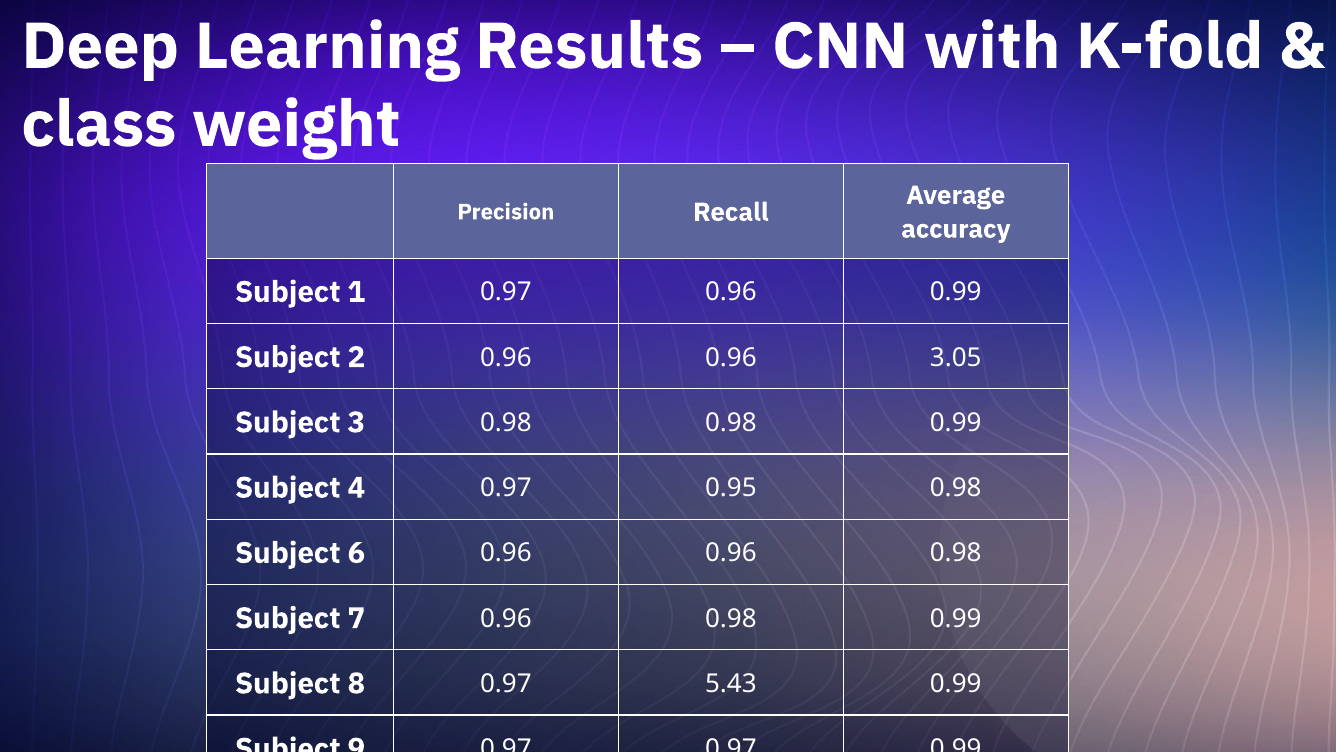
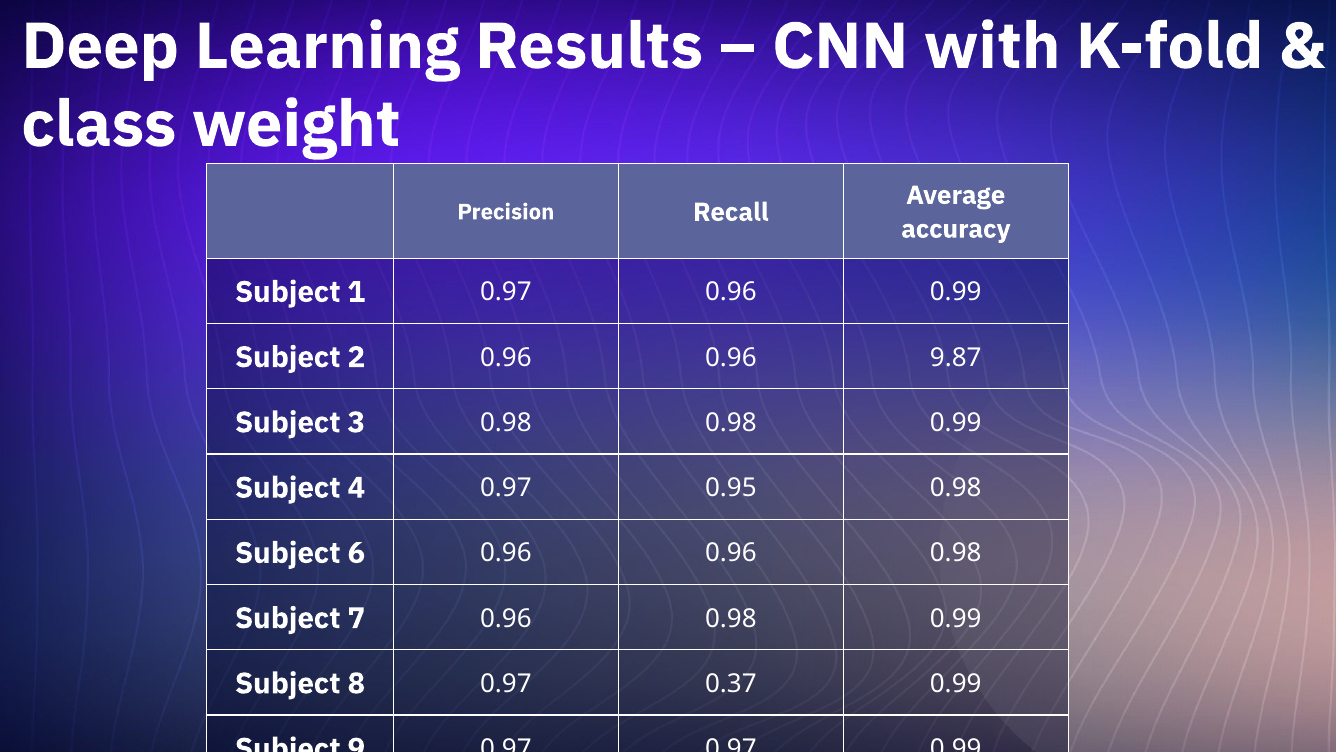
3.05: 3.05 -> 9.87
5.43: 5.43 -> 0.37
